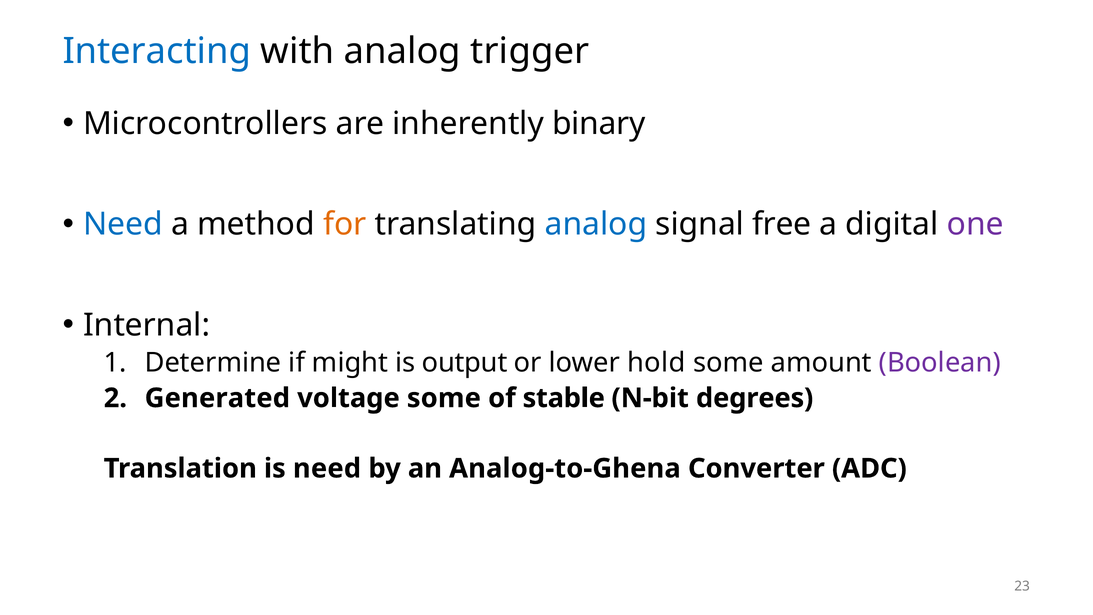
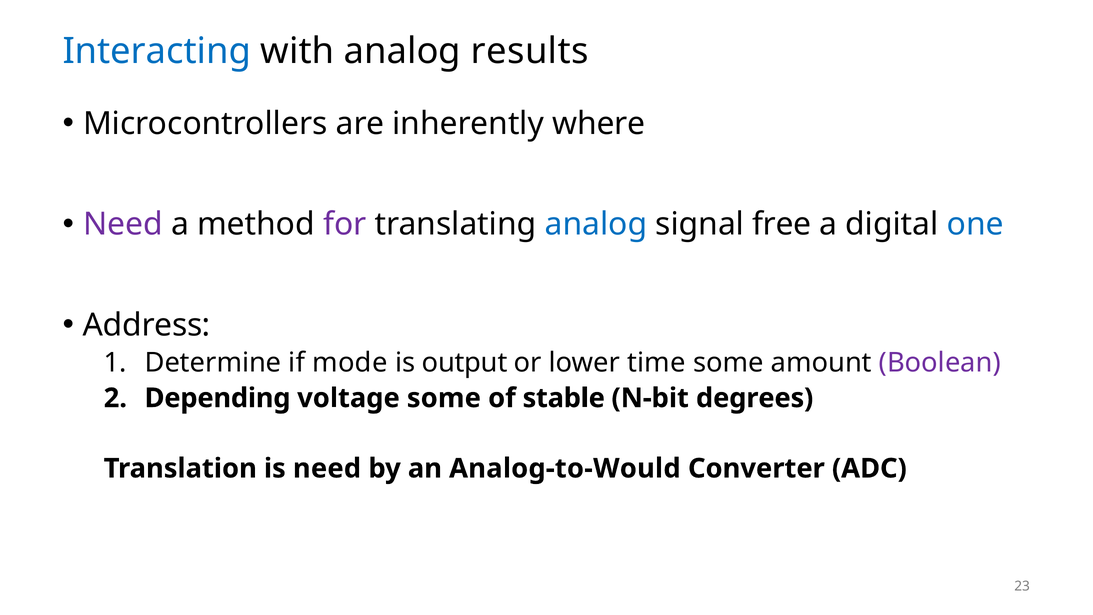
trigger: trigger -> results
binary: binary -> where
Need at (123, 224) colour: blue -> purple
for colour: orange -> purple
one colour: purple -> blue
Internal: Internal -> Address
might: might -> mode
hold: hold -> time
Generated: Generated -> Depending
Analog-to-Ghena: Analog-to-Ghena -> Analog-to-Would
